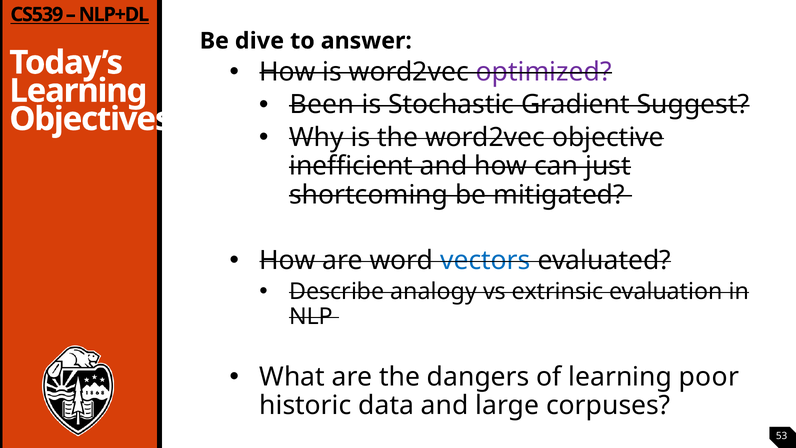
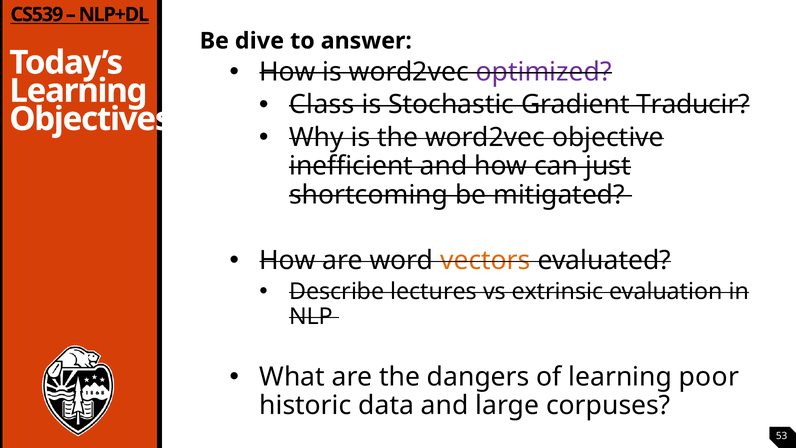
Been: Been -> Class
Suggest: Suggest -> Traducir
vectors colour: blue -> orange
analogy: analogy -> lectures
